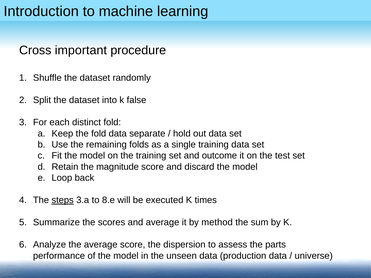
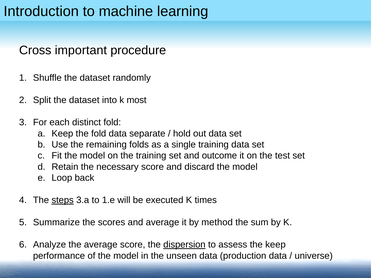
false: false -> most
magnitude: magnitude -> necessary
8.e: 8.e -> 1.e
dispersion underline: none -> present
the parts: parts -> keep
